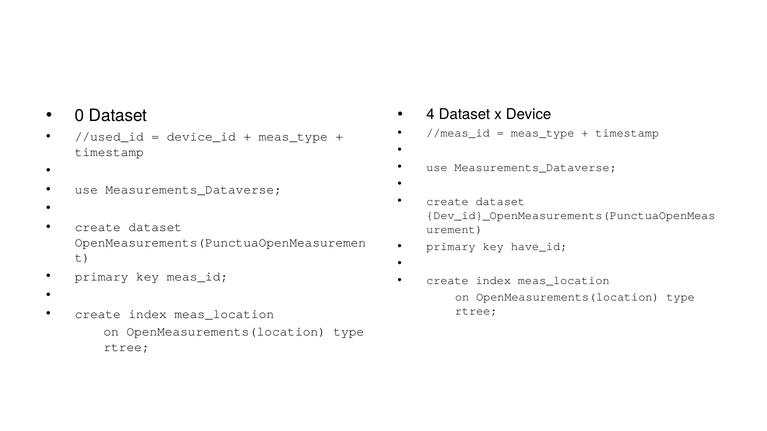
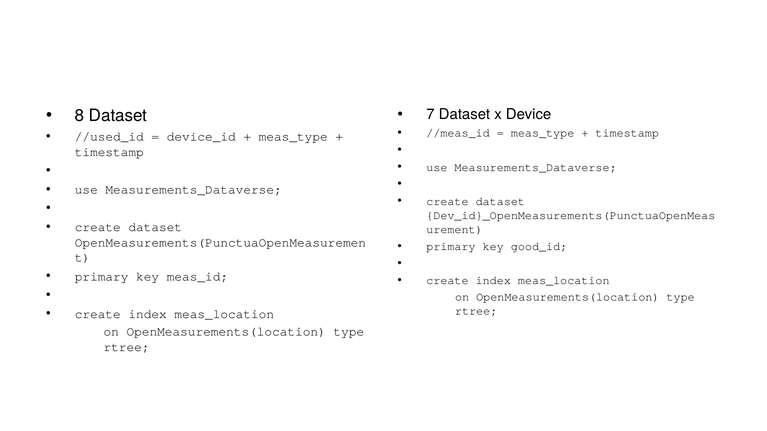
4: 4 -> 7
0: 0 -> 8
have_id: have_id -> good_id
